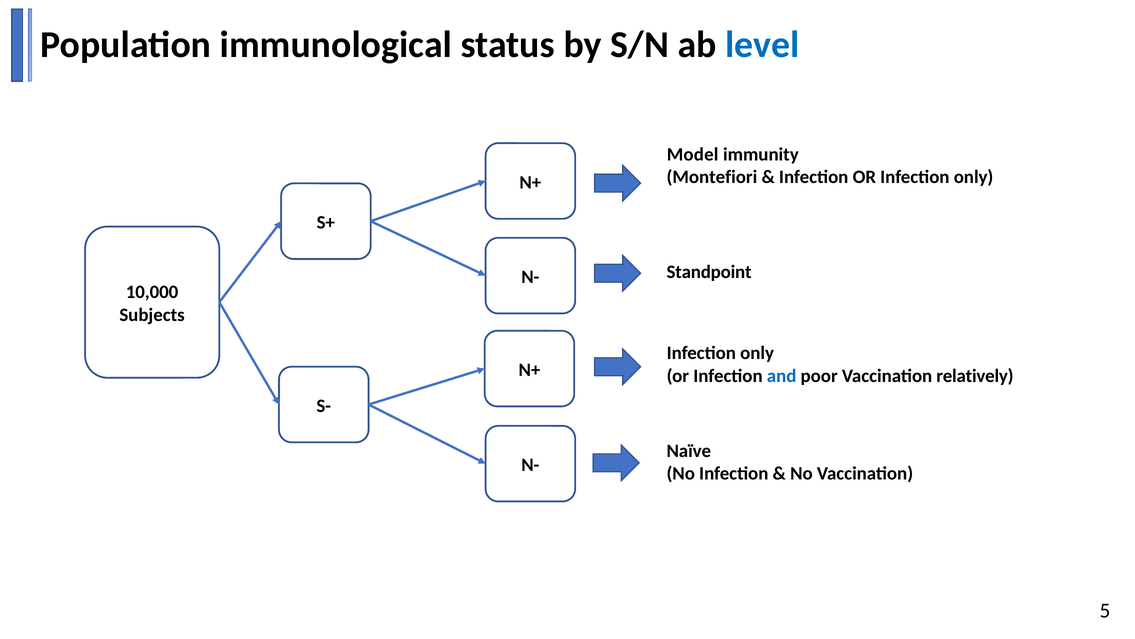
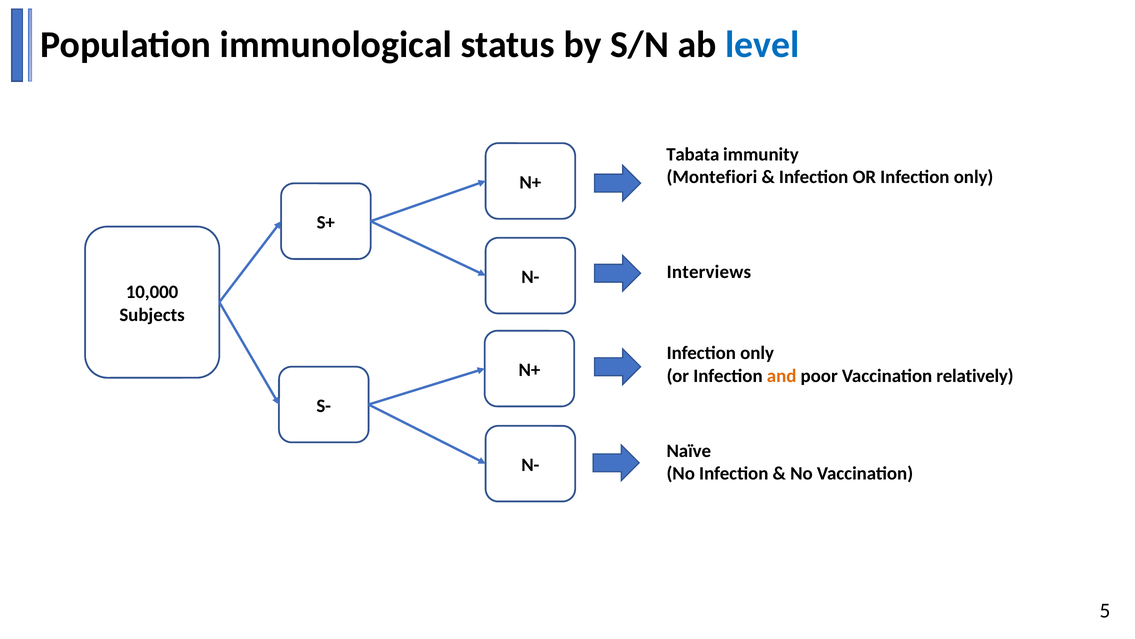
Model: Model -> Tabata
Standpoint: Standpoint -> Interviews
and colour: blue -> orange
